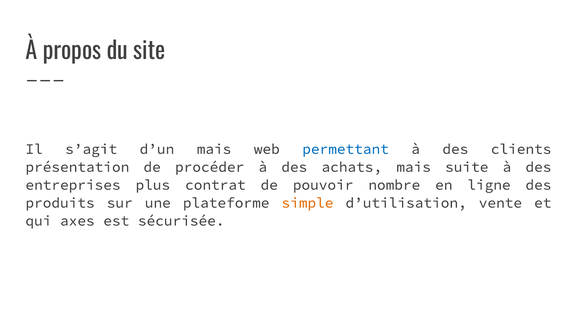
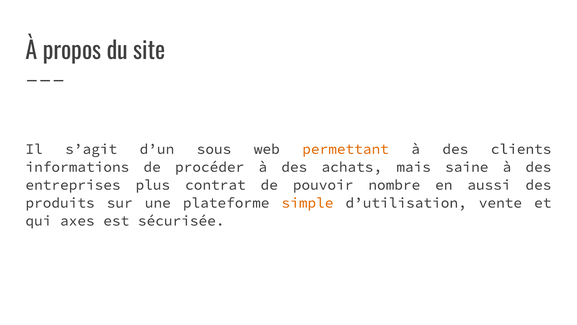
d’un mais: mais -> sous
permettant colour: blue -> orange
présentation: présentation -> informations
suite: suite -> saine
ligne: ligne -> aussi
